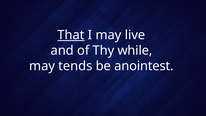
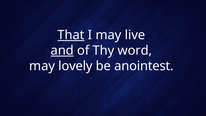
and underline: none -> present
while: while -> word
tends: tends -> lovely
